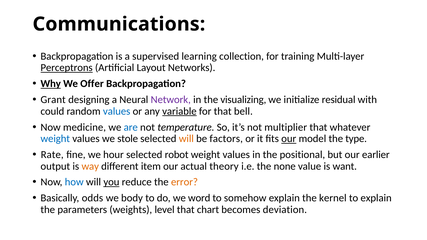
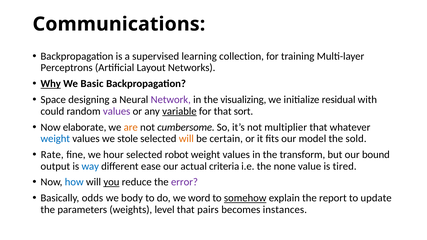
Perceptrons underline: present -> none
Offer: Offer -> Basic
Grant: Grant -> Space
values at (117, 111) colour: blue -> purple
bell: bell -> sort
medicine: medicine -> elaborate
are colour: blue -> orange
temperature: temperature -> cumbersome
factors: factors -> certain
our at (289, 139) underline: present -> none
type: type -> sold
positional: positional -> transform
earlier: earlier -> bound
way colour: orange -> blue
item: item -> ease
theory: theory -> criteria
want: want -> tired
error colour: orange -> purple
somehow underline: none -> present
kernel: kernel -> report
to explain: explain -> update
chart: chart -> pairs
deviation: deviation -> instances
